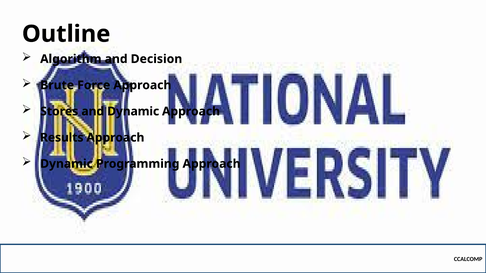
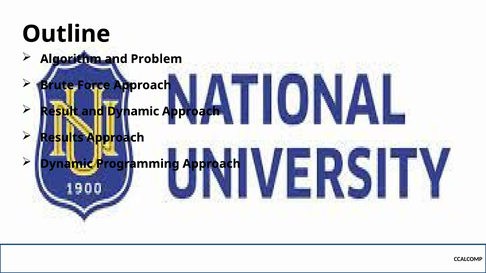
Decision: Decision -> Problem
Stores: Stores -> Result
